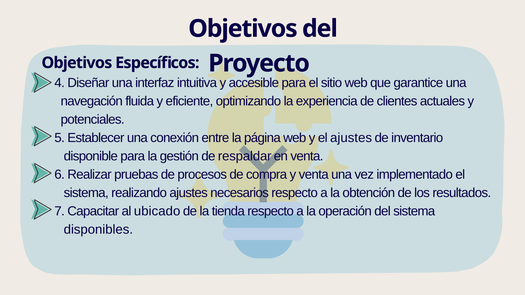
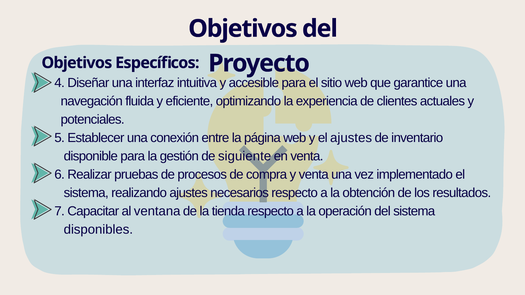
respaldar: respaldar -> siguiente
ubicado: ubicado -> ventana
